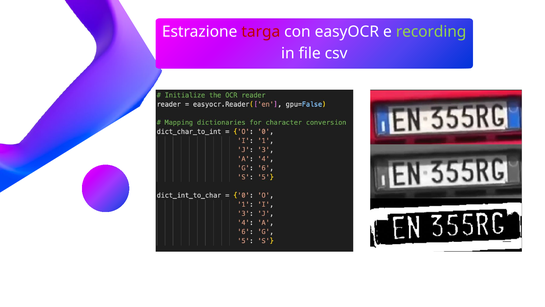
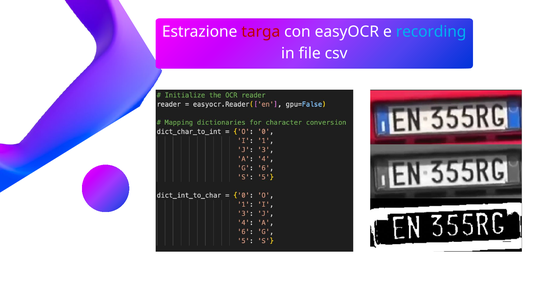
recording colour: light green -> light blue
